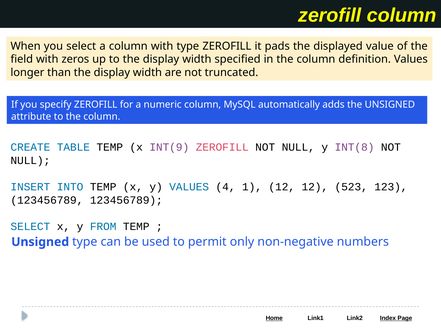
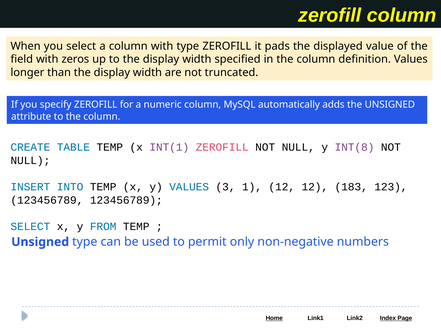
INT(9: INT(9 -> INT(1
4: 4 -> 3
523: 523 -> 183
